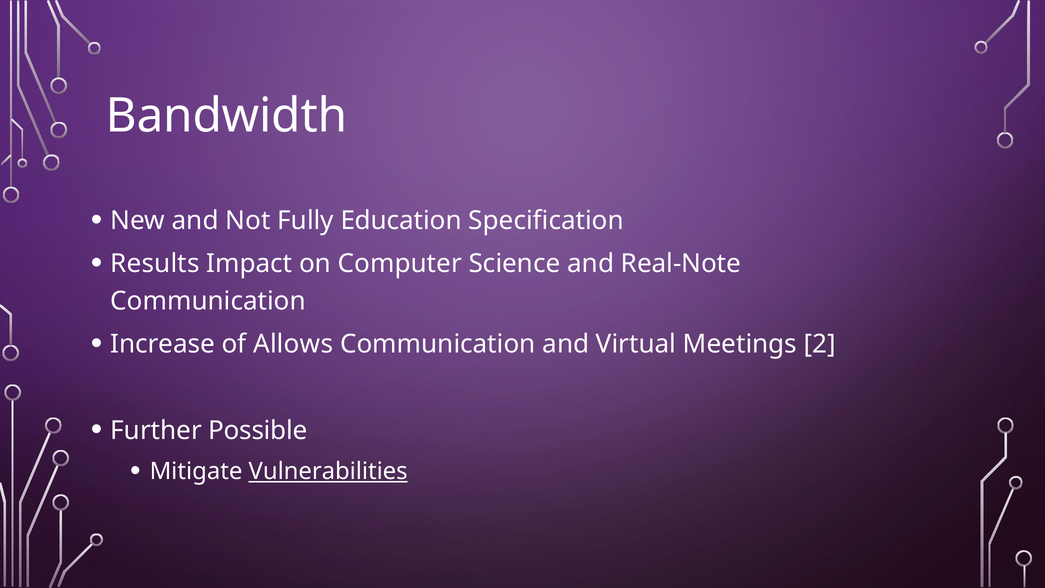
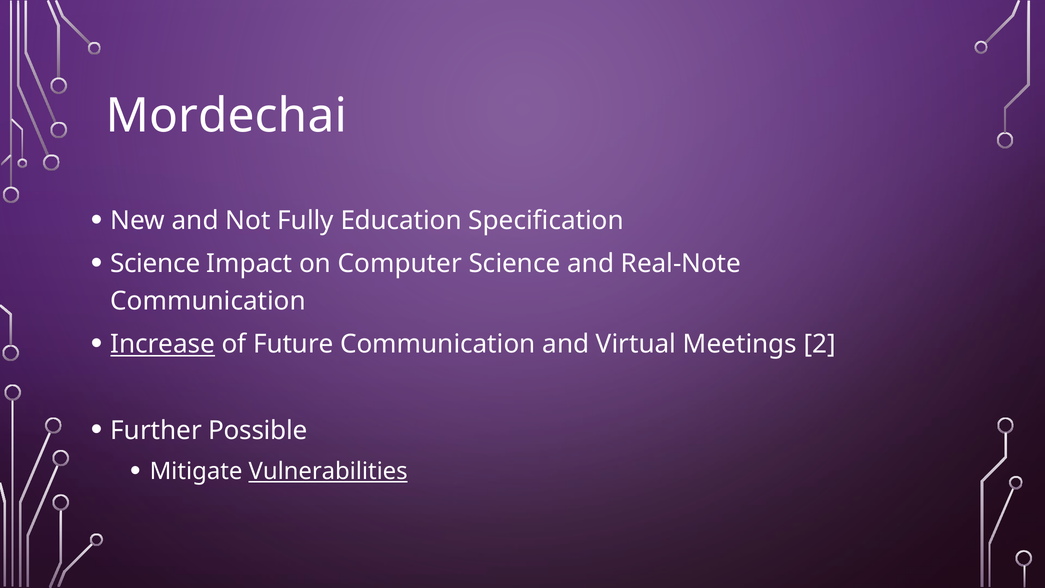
Bandwidth: Bandwidth -> Mordechai
Results at (155, 264): Results -> Science
Increase underline: none -> present
Allows: Allows -> Future
